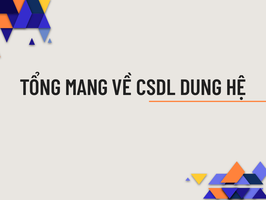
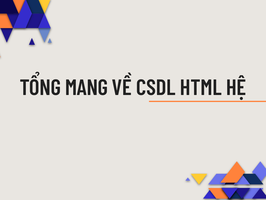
DUNG: DUNG -> HTML
